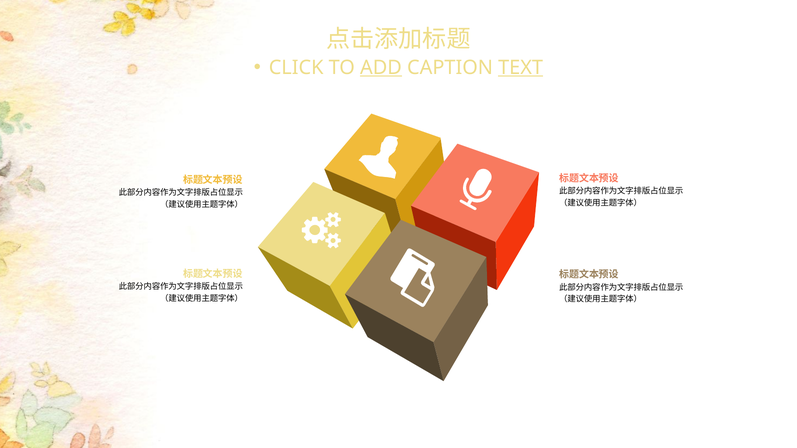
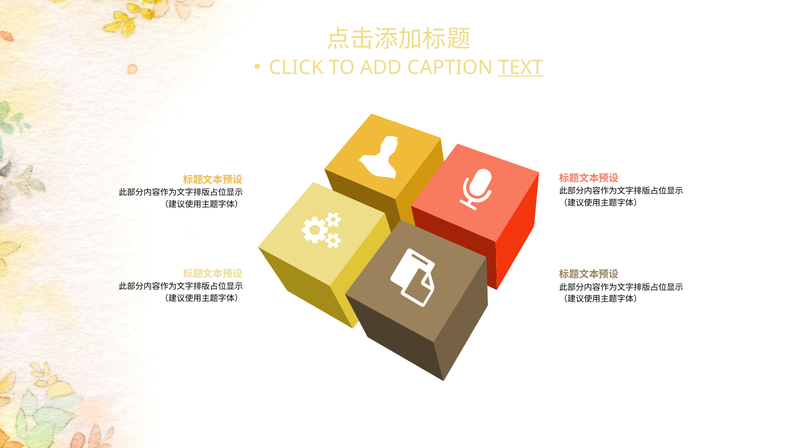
ADD underline: present -> none
